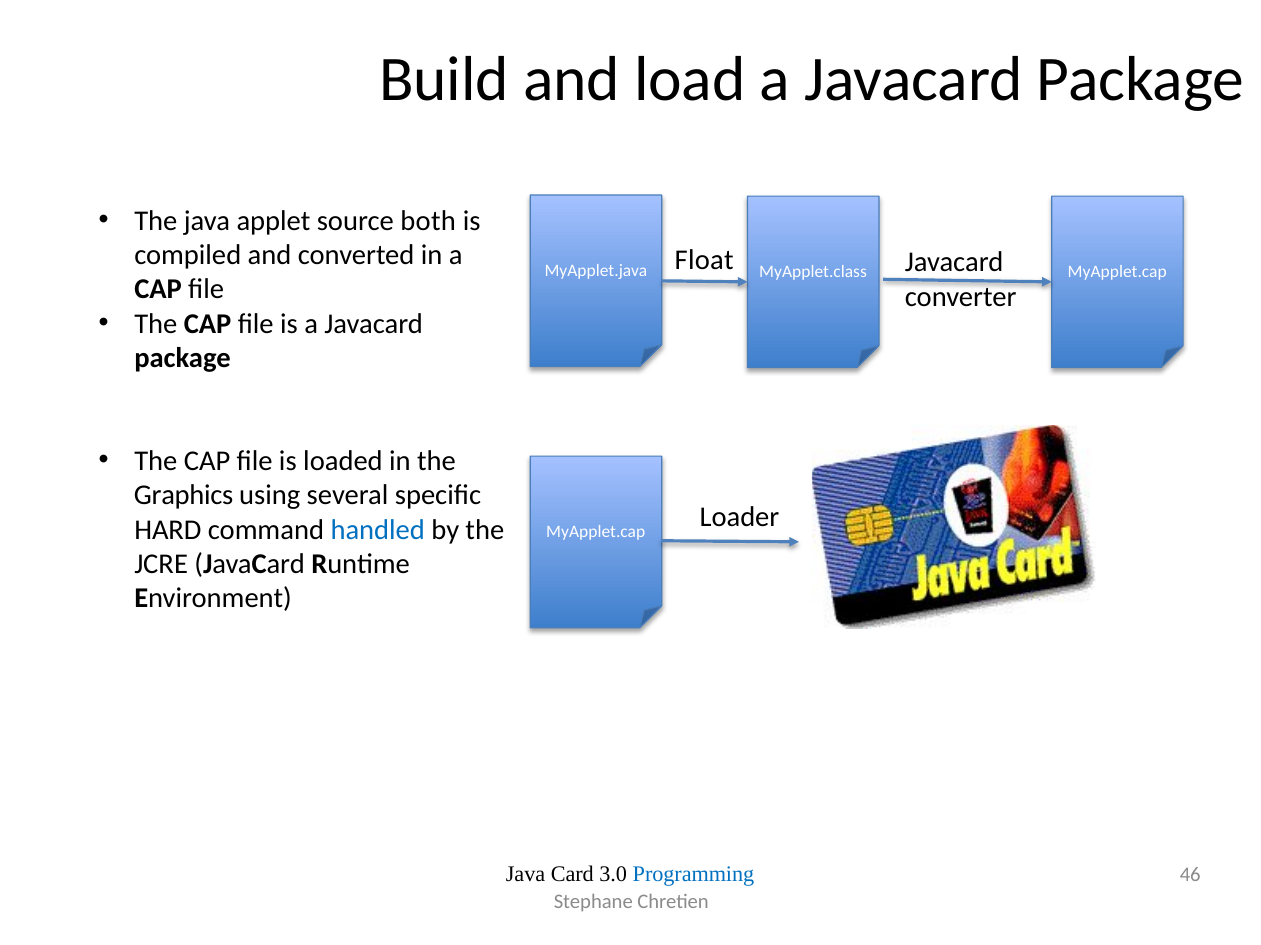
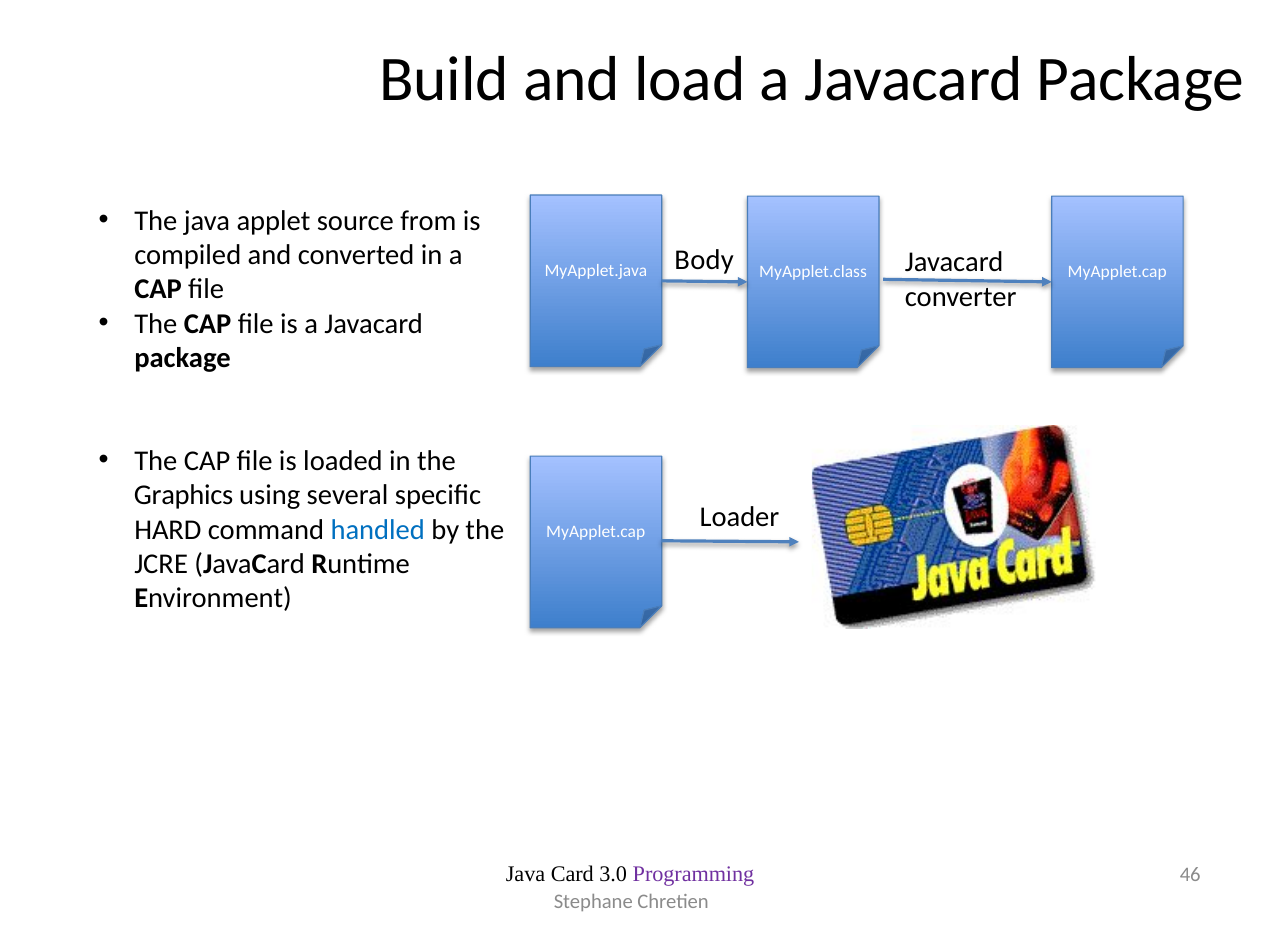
both: both -> from
Float: Float -> Body
Programming colour: blue -> purple
